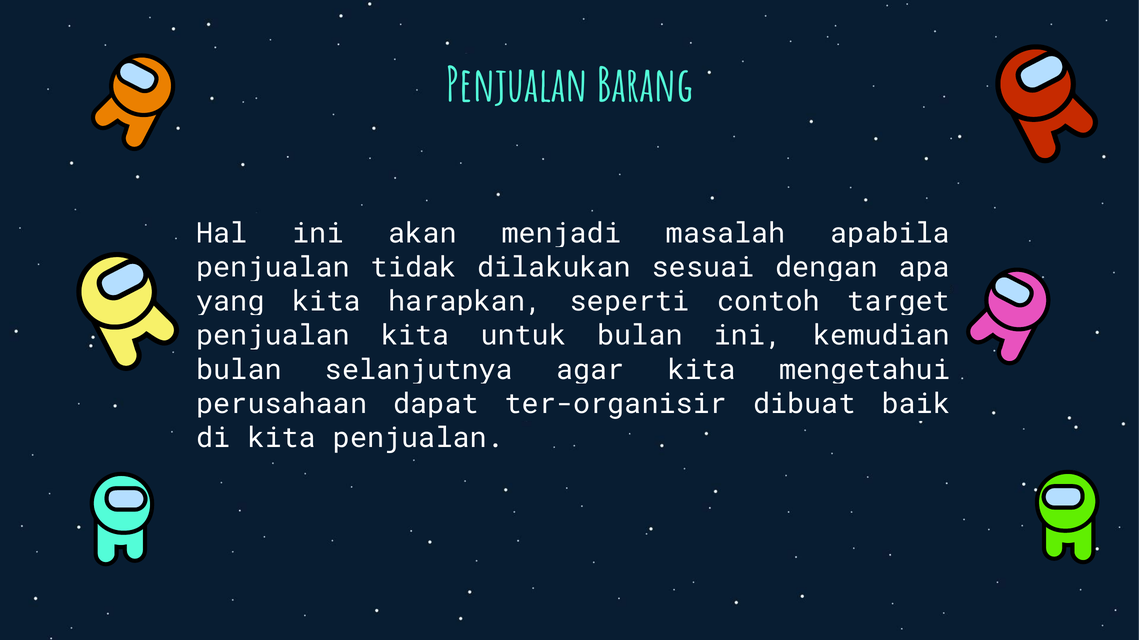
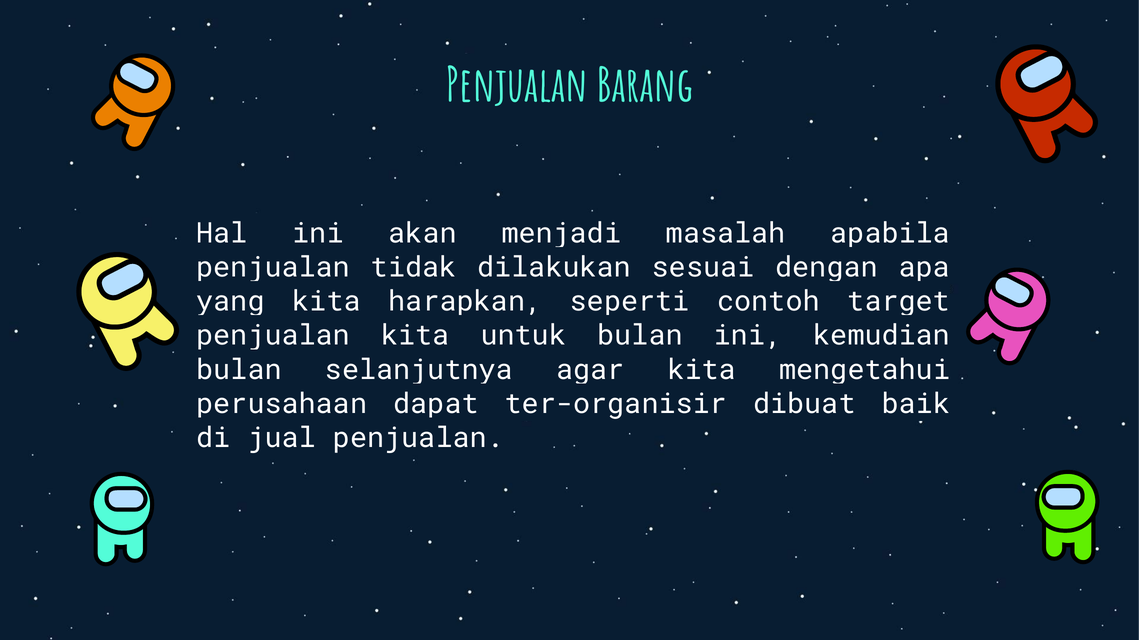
di kita: kita -> jual
